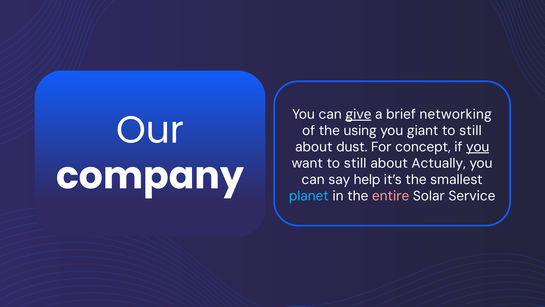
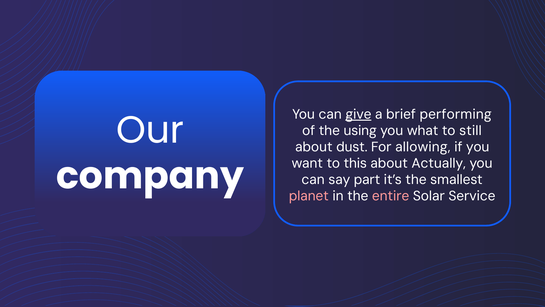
networking: networking -> performing
giant: giant -> what
concept: concept -> allowing
you at (478, 147) underline: present -> none
want to still: still -> this
help: help -> part
planet colour: light blue -> pink
